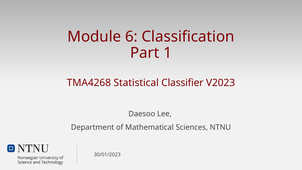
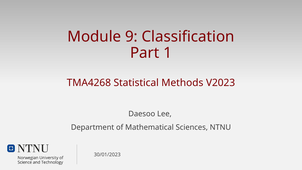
6: 6 -> 9
Classifier: Classifier -> Methods
